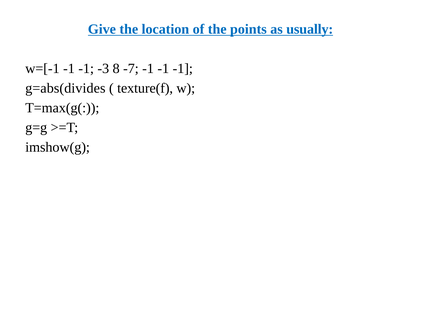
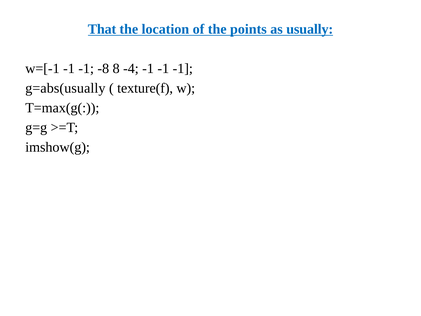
Give: Give -> That
-3: -3 -> -8
-7: -7 -> -4
g=abs(divides: g=abs(divides -> g=abs(usually
